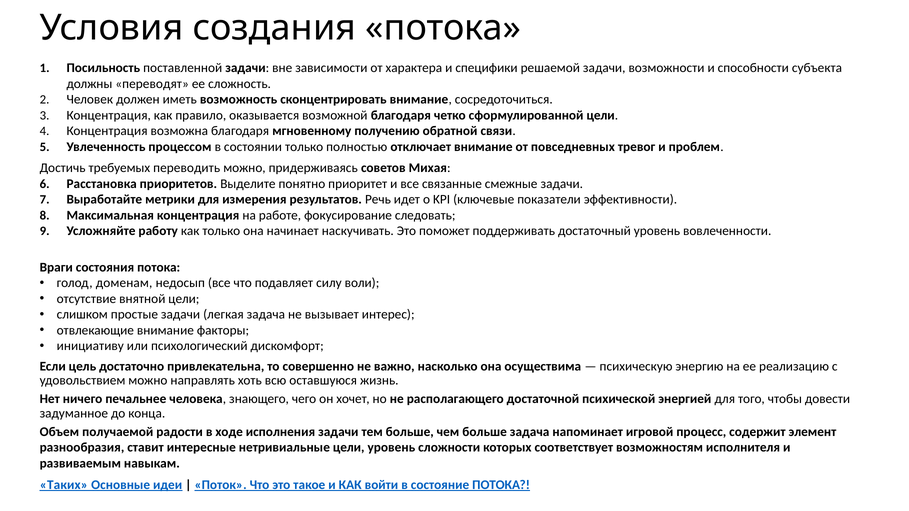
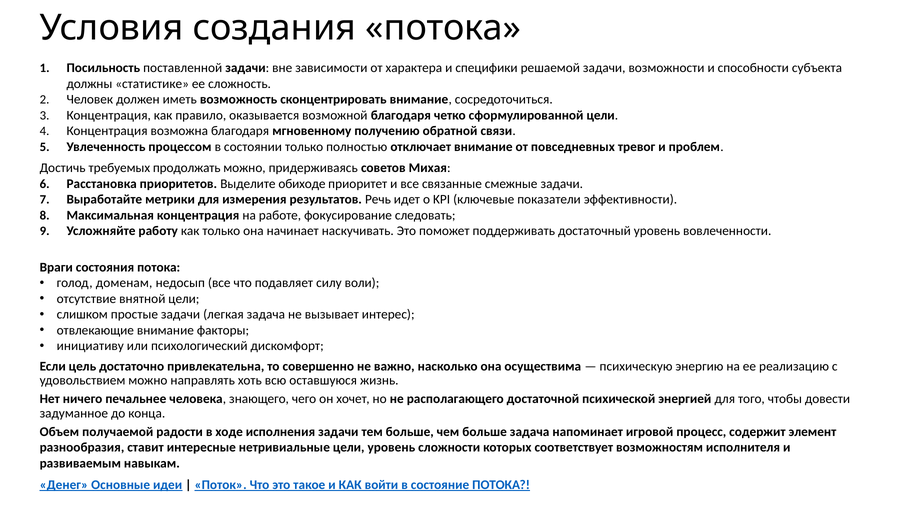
переводят: переводят -> статистике
переводить: переводить -> продолжать
понятно: понятно -> обиходе
Таких: Таких -> Денег
